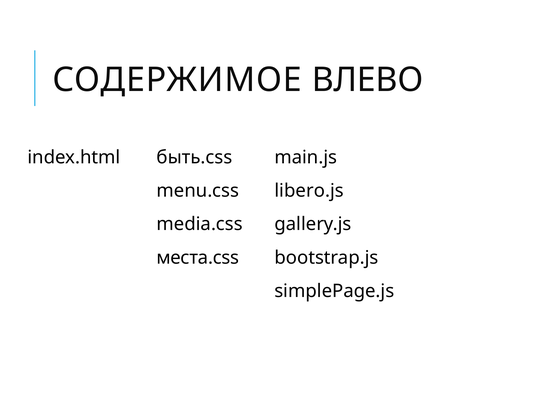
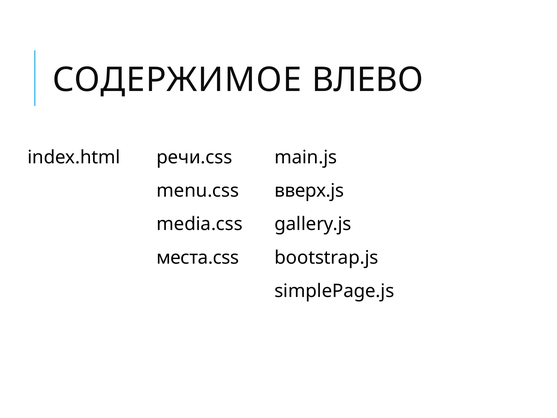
быть.css: быть.css -> речи.css
libero.js: libero.js -> вверх.js
